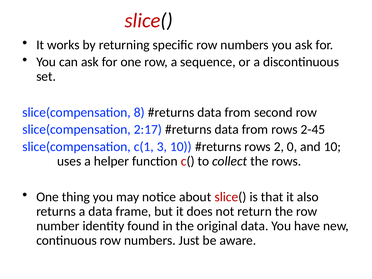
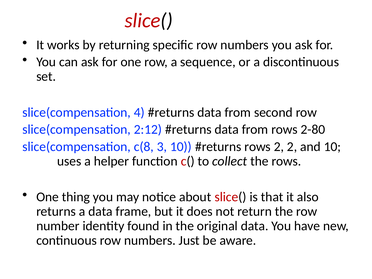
8: 8 -> 4
2:17: 2:17 -> 2:12
2-45: 2-45 -> 2-80
c(1: c(1 -> c(8
2 0: 0 -> 2
